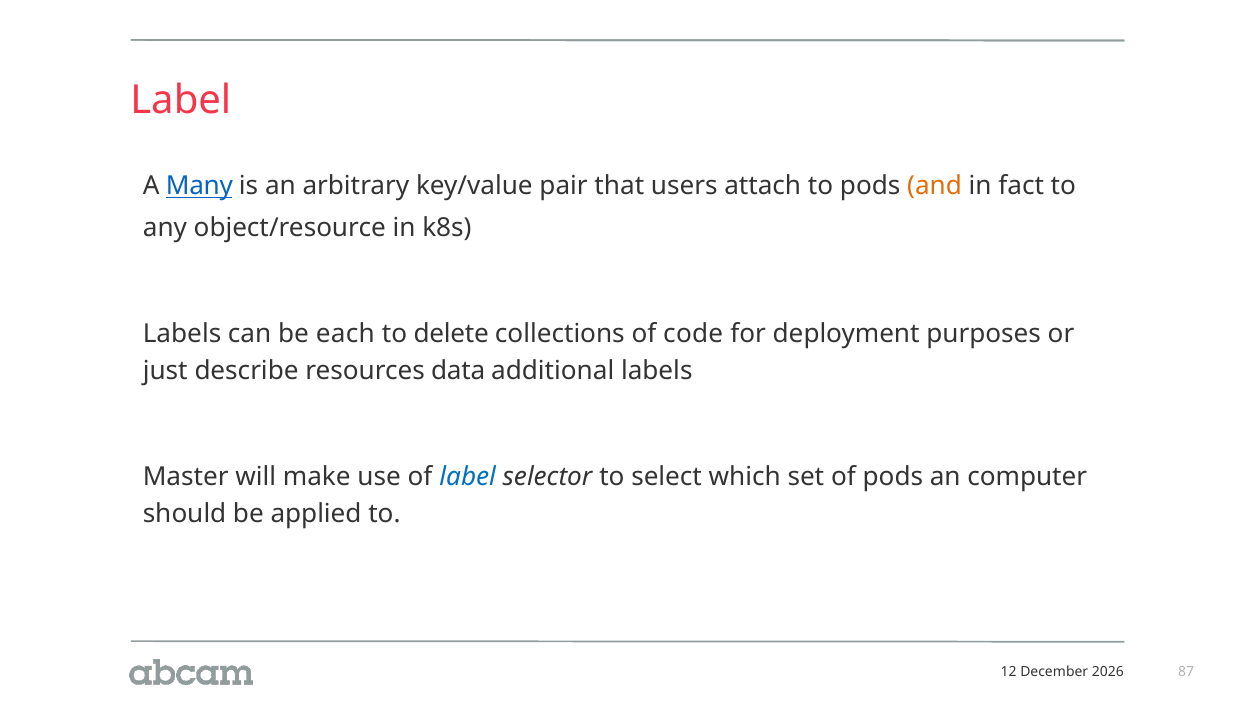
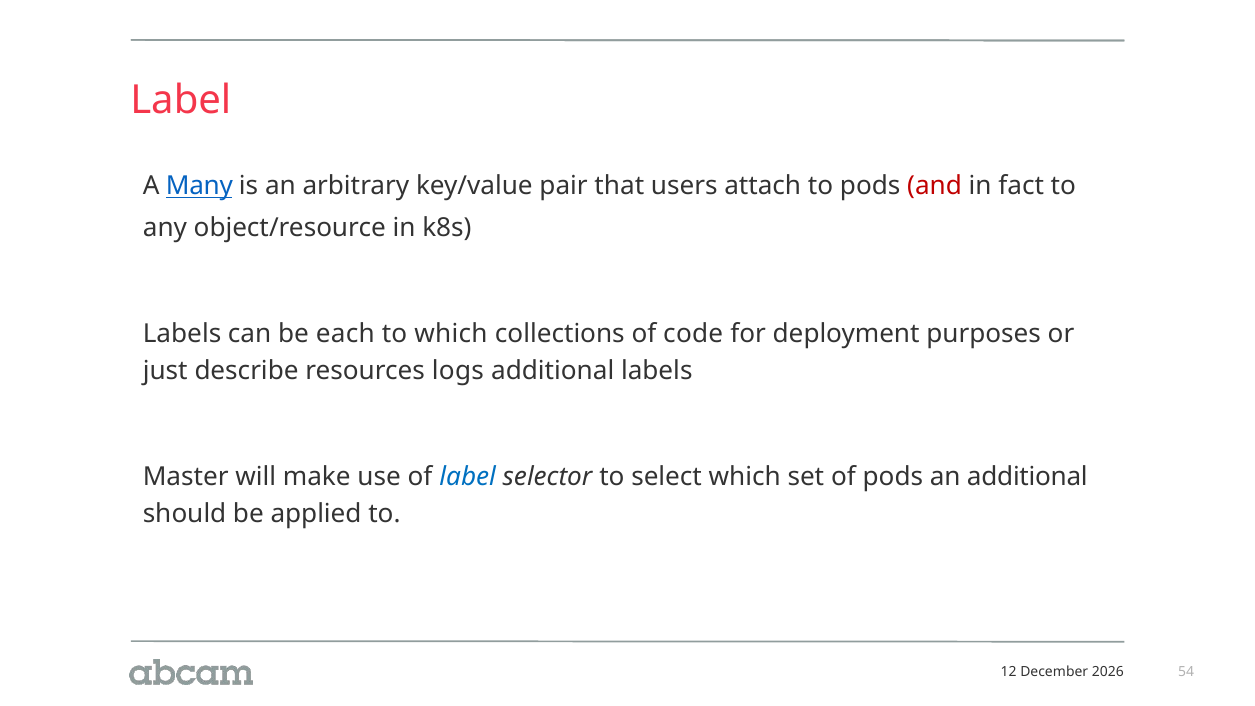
and colour: orange -> red
to delete: delete -> which
data: data -> logs
an computer: computer -> additional
87: 87 -> 54
